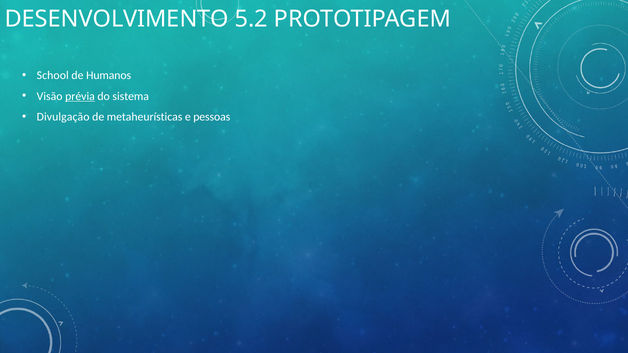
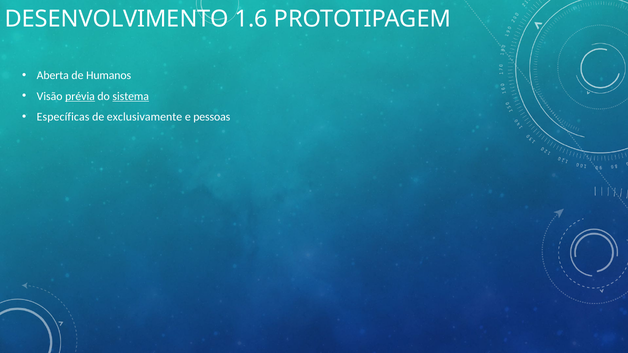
5.2: 5.2 -> 1.6
School: School -> Aberta
sistema underline: none -> present
Divulgação: Divulgação -> Específicas
metaheurísticas: metaheurísticas -> exclusivamente
